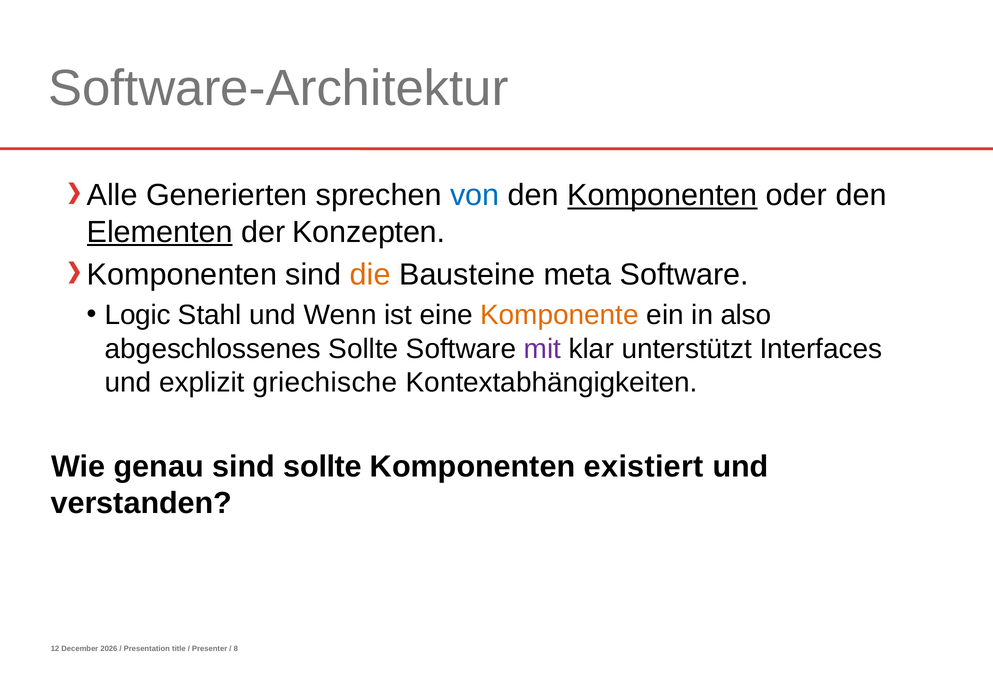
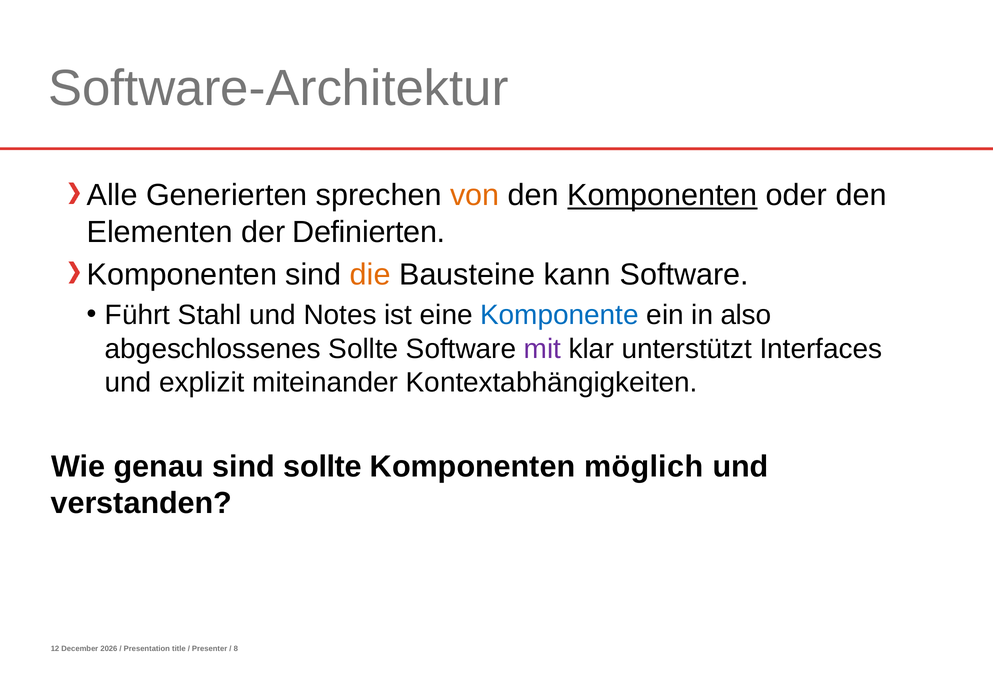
von colour: blue -> orange
Elementen underline: present -> none
Konzepten: Konzepten -> Definierten
meta: meta -> kann
Logic: Logic -> Führt
Wenn: Wenn -> Notes
Komponente colour: orange -> blue
griechische: griechische -> miteinander
existiert: existiert -> möglich
